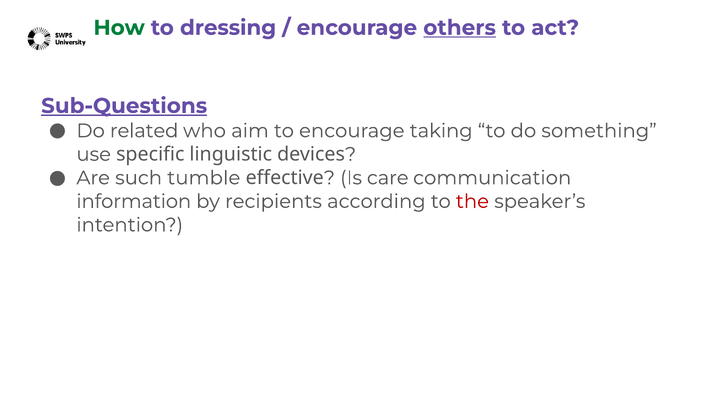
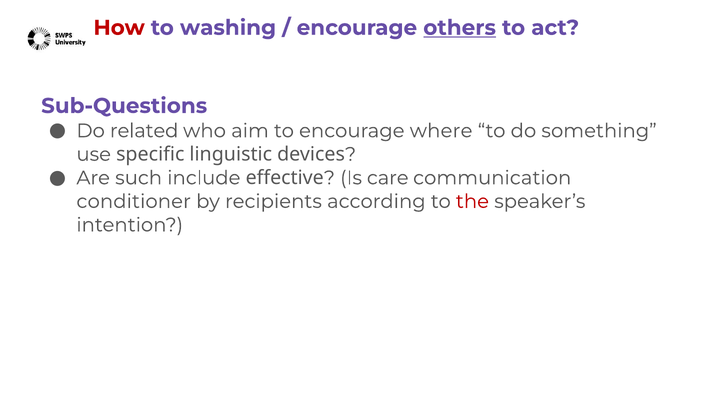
How colour: green -> red
dressing: dressing -> washing
Sub-Questions underline: present -> none
taking: taking -> where
tumble: tumble -> include
information: information -> conditioner
